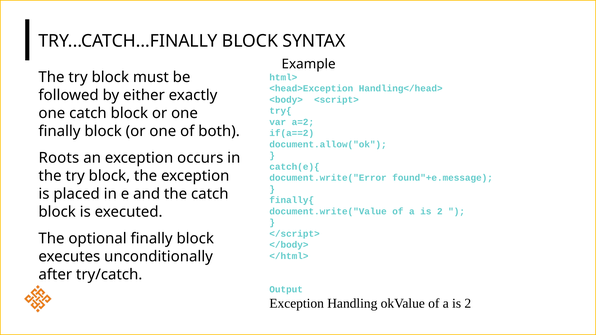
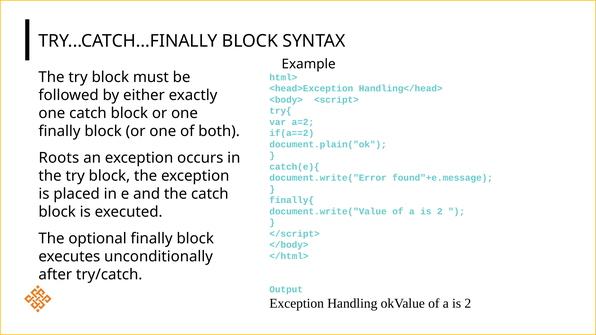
document.allow("ok: document.allow("ok -> document.plain("ok
